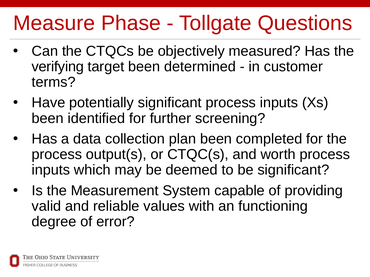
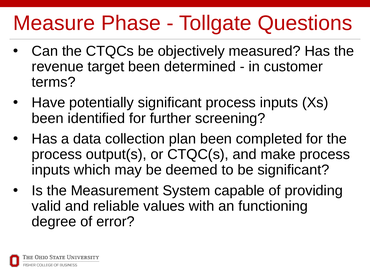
verifying: verifying -> revenue
worth: worth -> make
